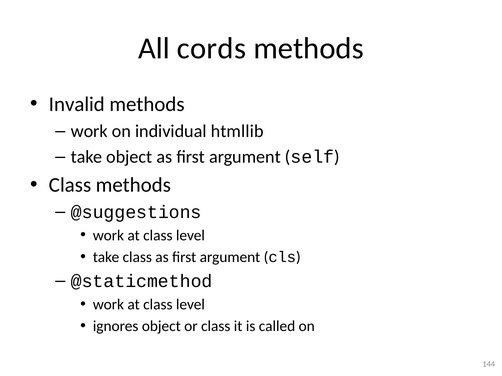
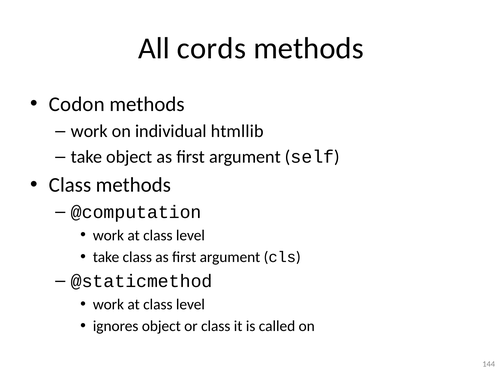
Invalid: Invalid -> Codon
@suggestions: @suggestions -> @computation
